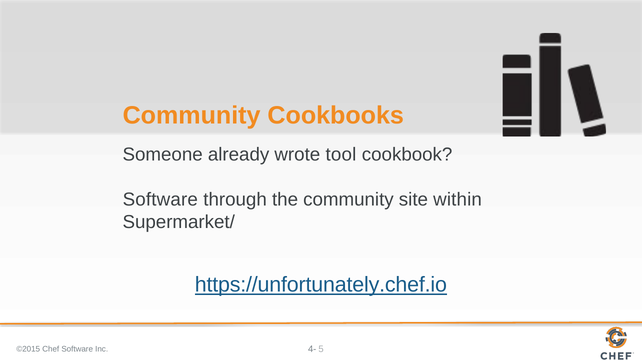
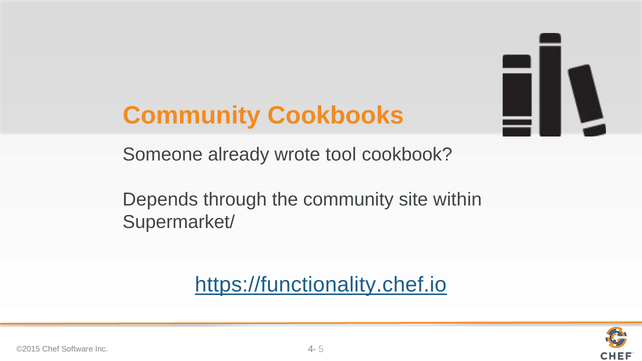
Software at (160, 200): Software -> Depends
https://unfortunately.chef.io: https://unfortunately.chef.io -> https://functionality.chef.io
